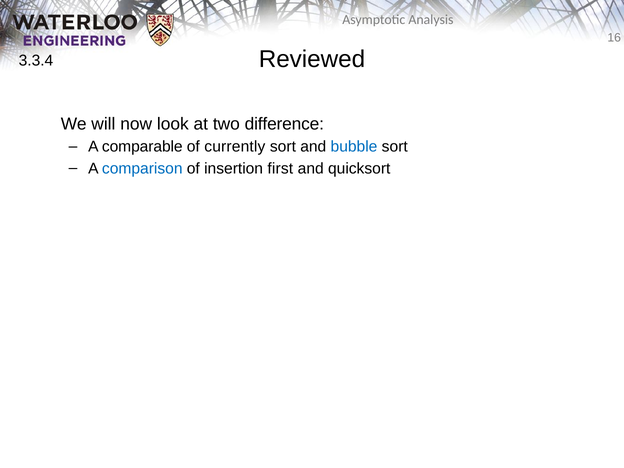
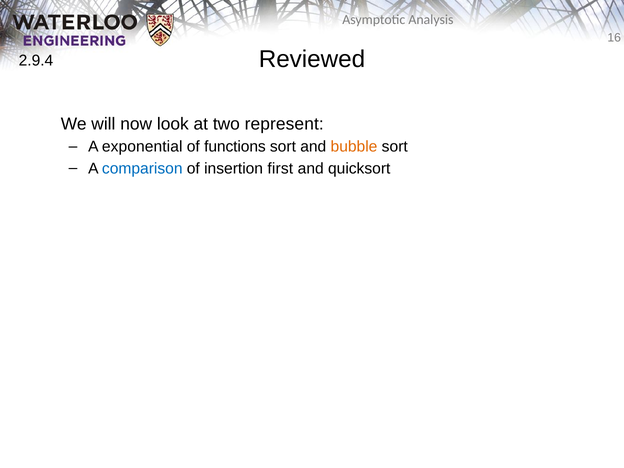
3.3.4: 3.3.4 -> 2.9.4
difference: difference -> represent
comparable: comparable -> exponential
currently: currently -> functions
bubble colour: blue -> orange
